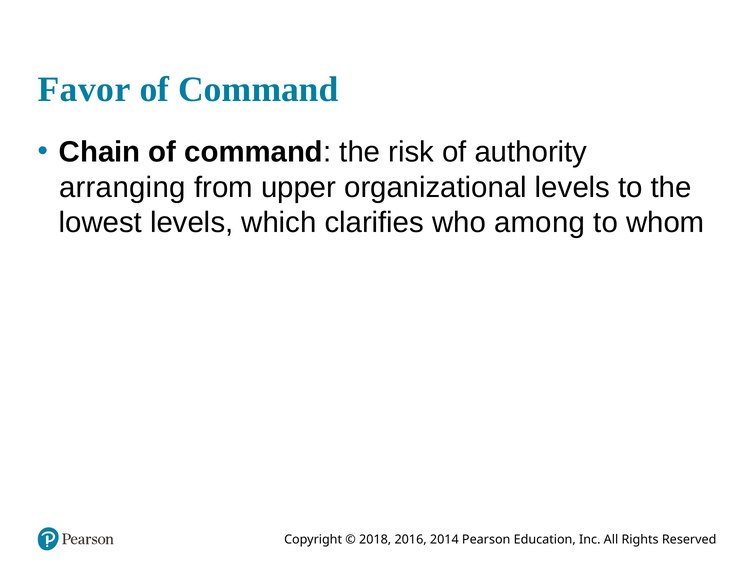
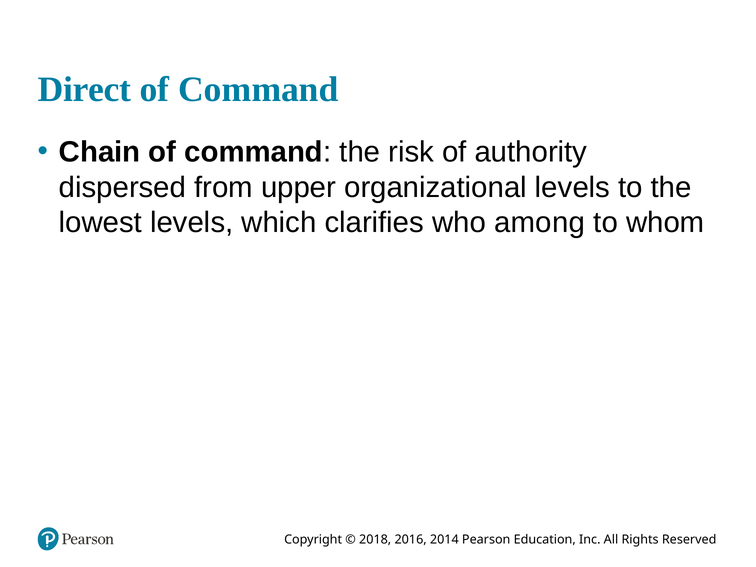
Favor: Favor -> Direct
arranging: arranging -> dispersed
